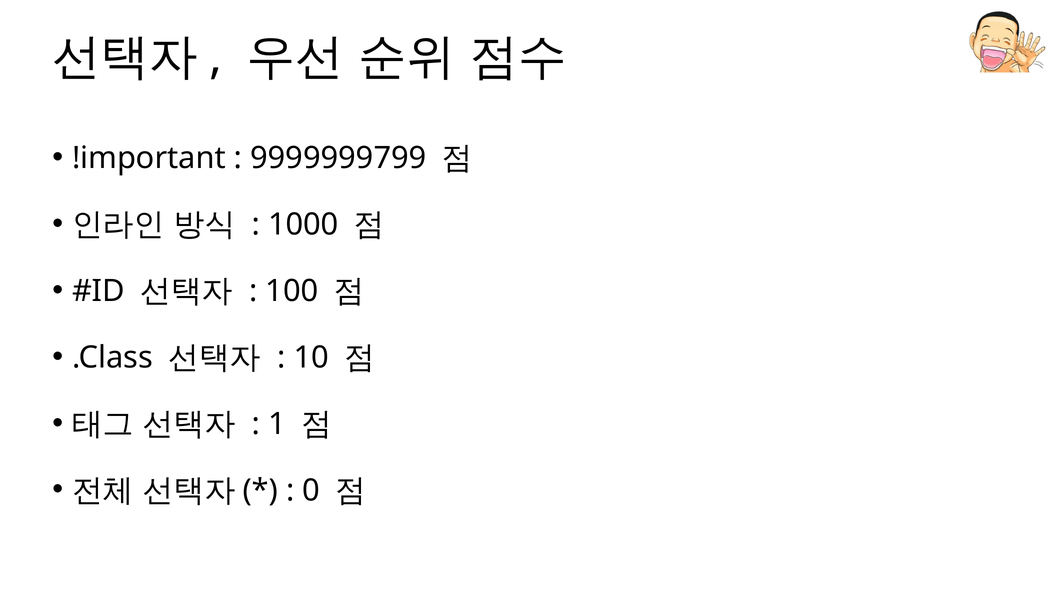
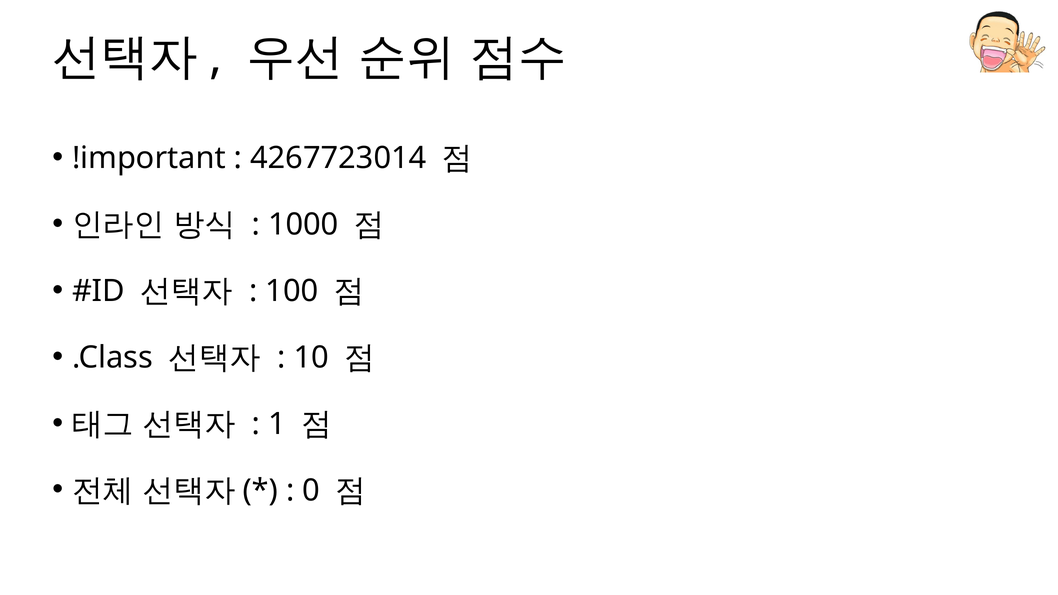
9999999799: 9999999799 -> 4267723014
